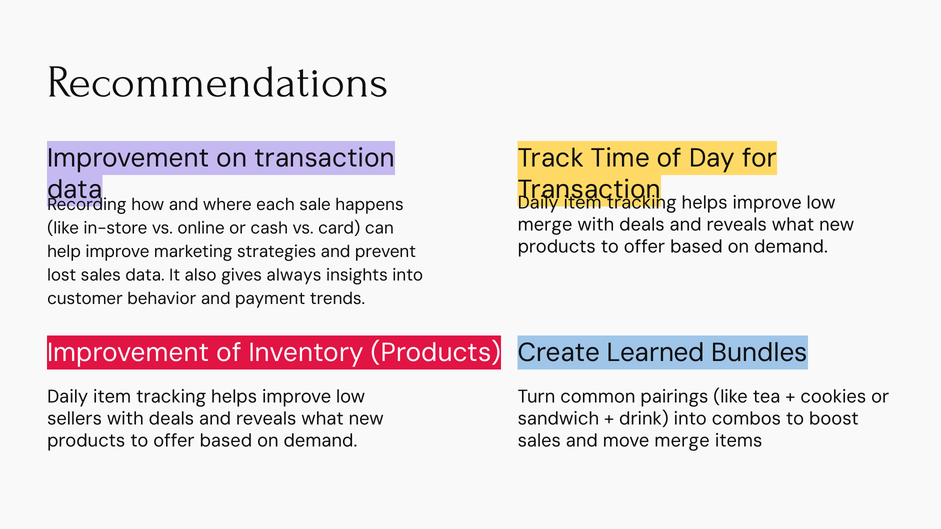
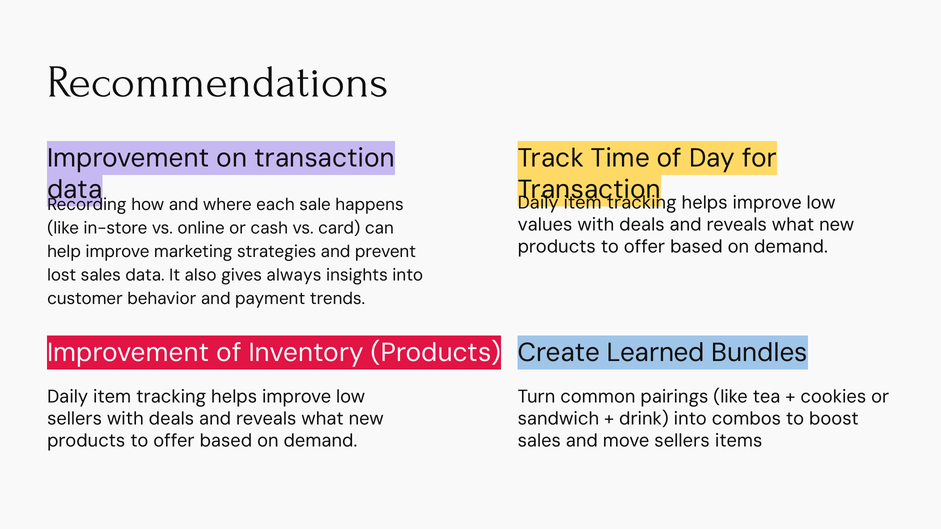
merge at (545, 225): merge -> values
move merge: merge -> sellers
